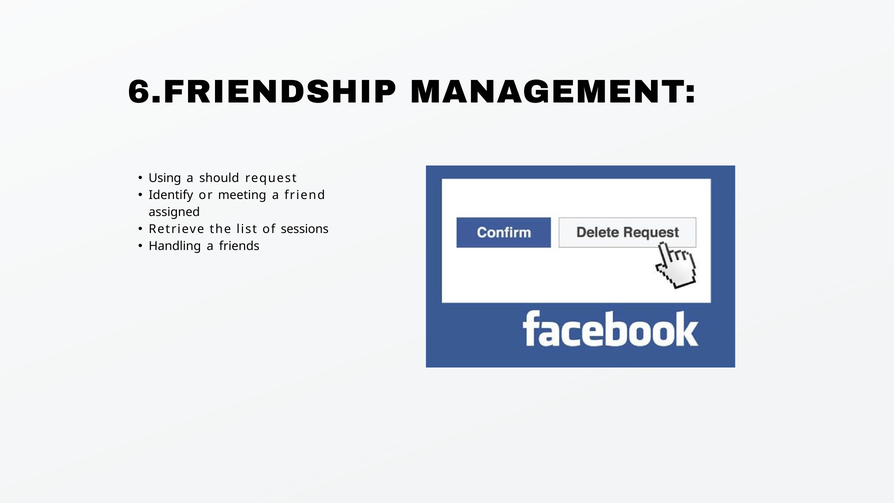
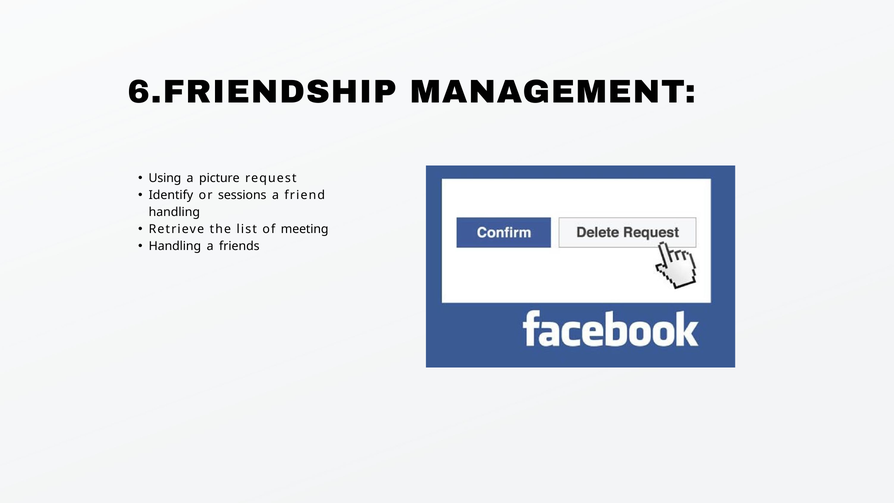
should: should -> picture
meeting: meeting -> sessions
assigned at (174, 212): assigned -> handling
sessions: sessions -> meeting
